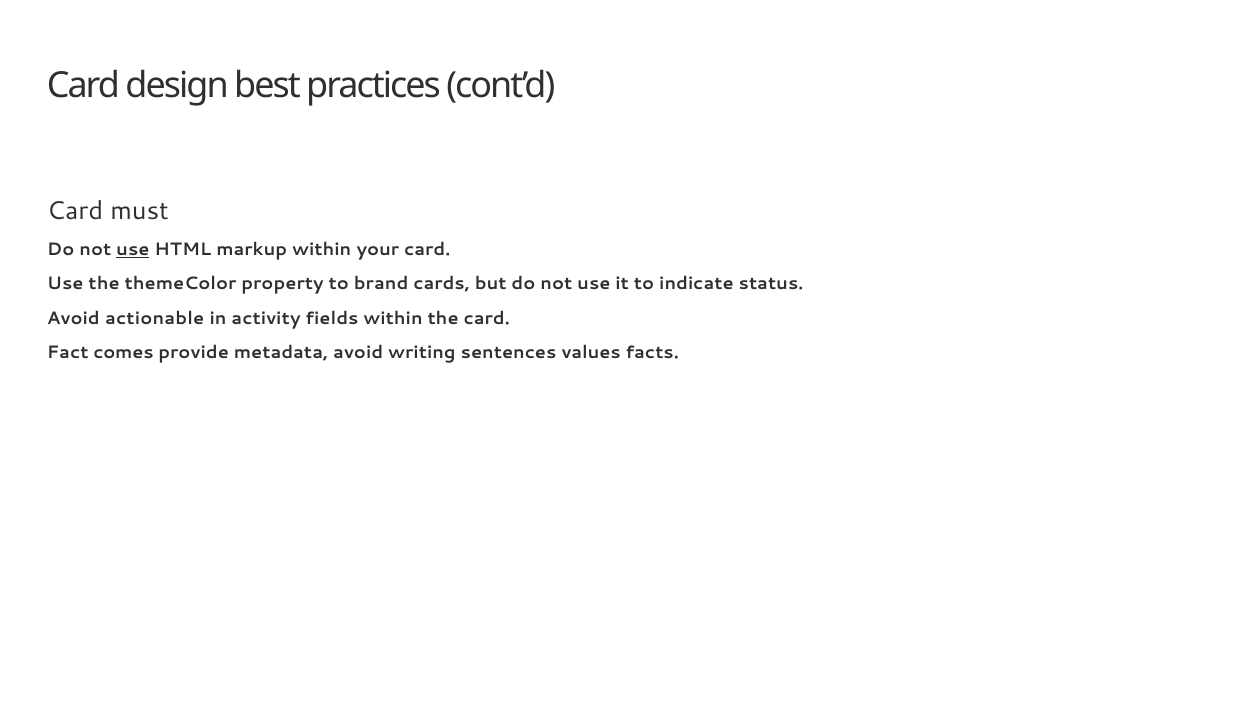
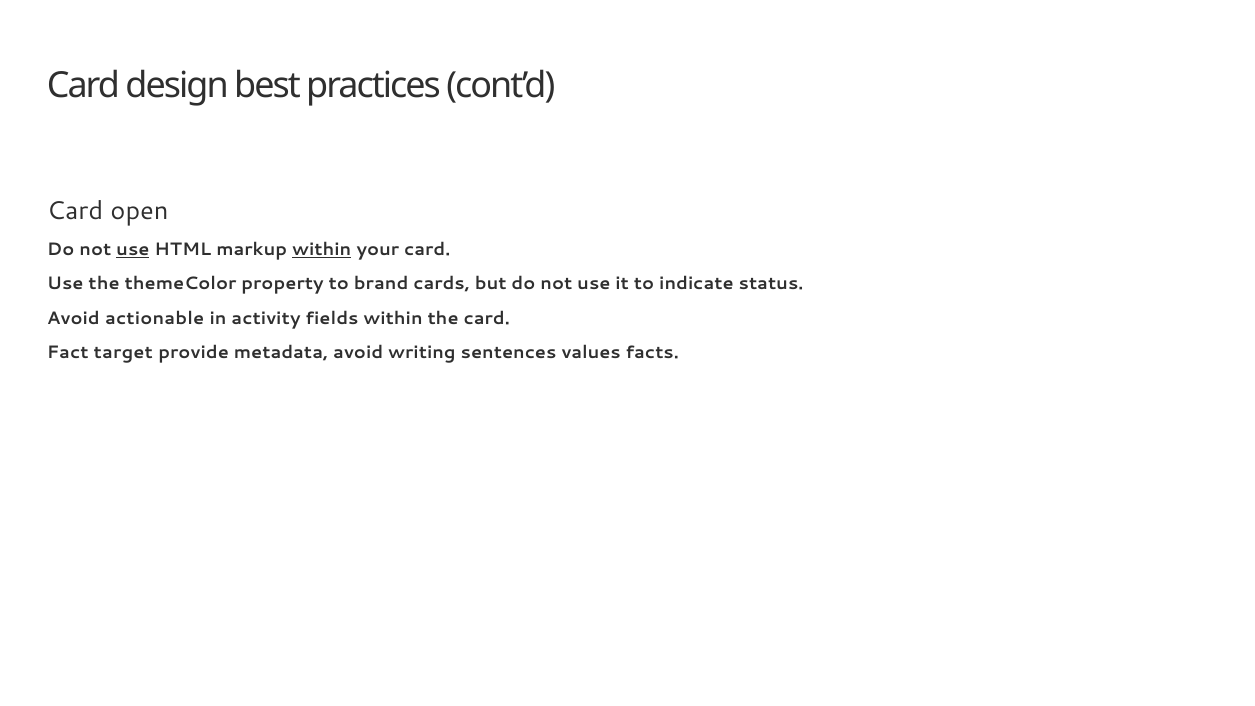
must: must -> open
within at (322, 249) underline: none -> present
comes: comes -> target
